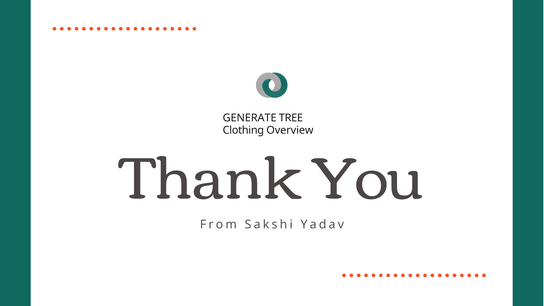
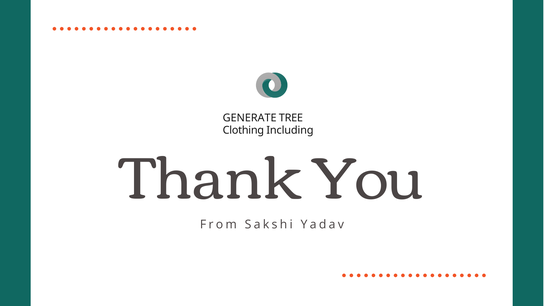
Overview: Overview -> Including
